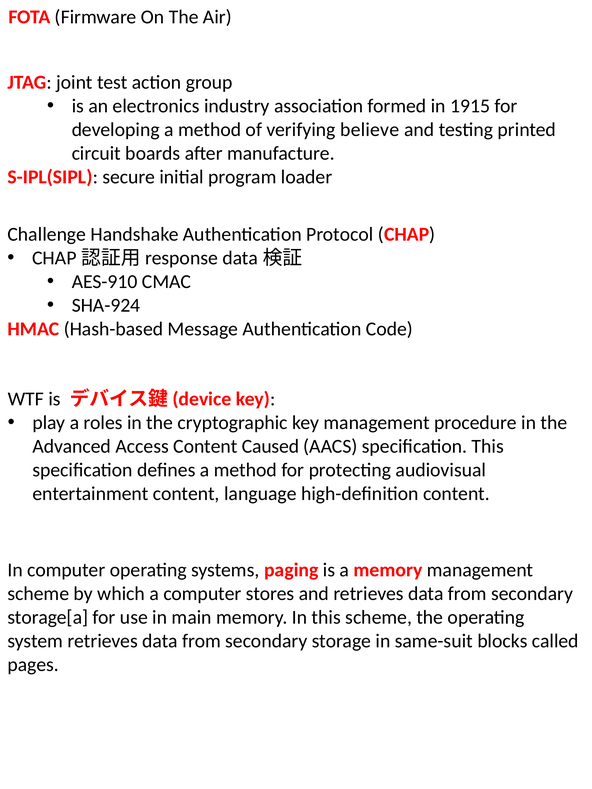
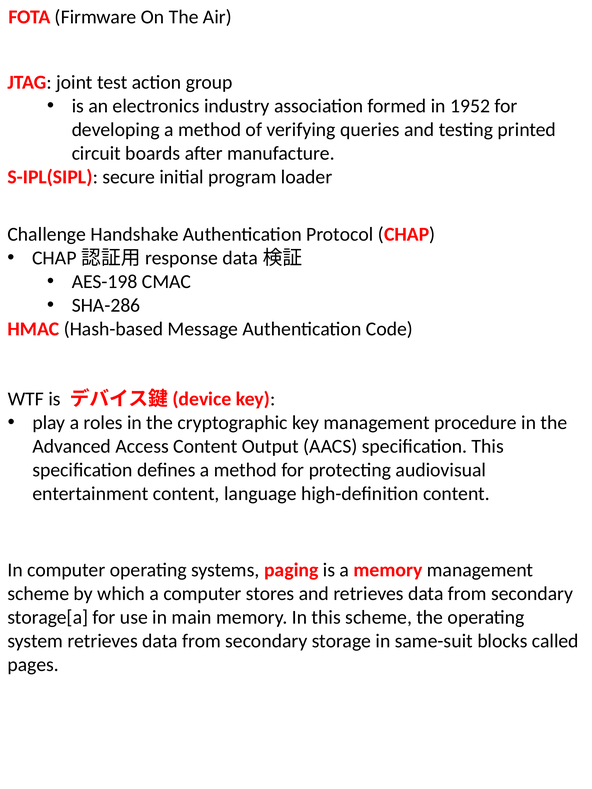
1915: 1915 -> 1952
believe: believe -> queries
AES-910: AES-910 -> AES-198
SHA-924: SHA-924 -> SHA-286
Caused: Caused -> Output
